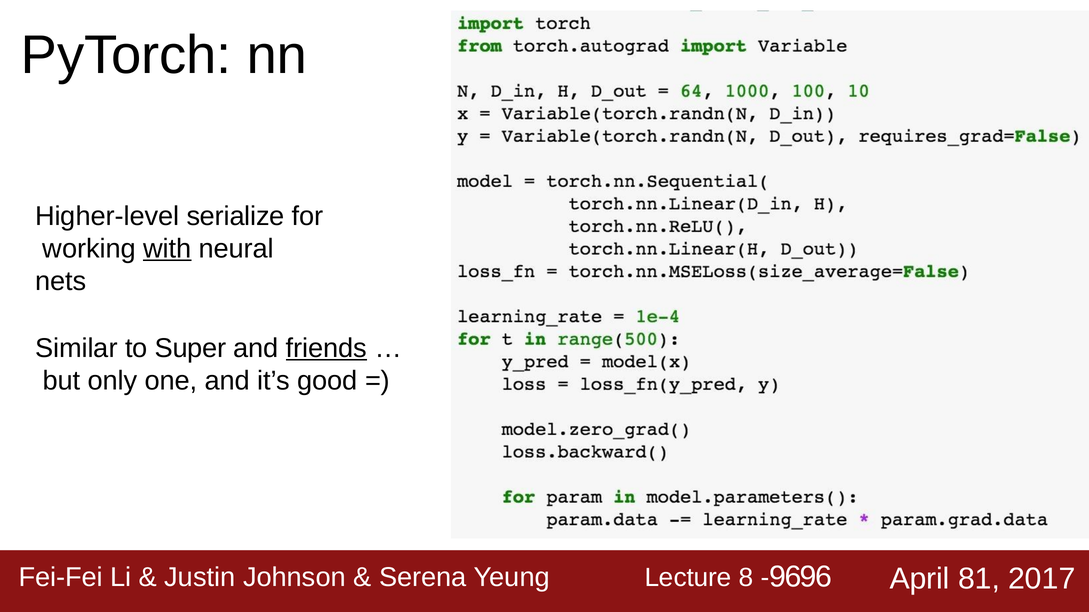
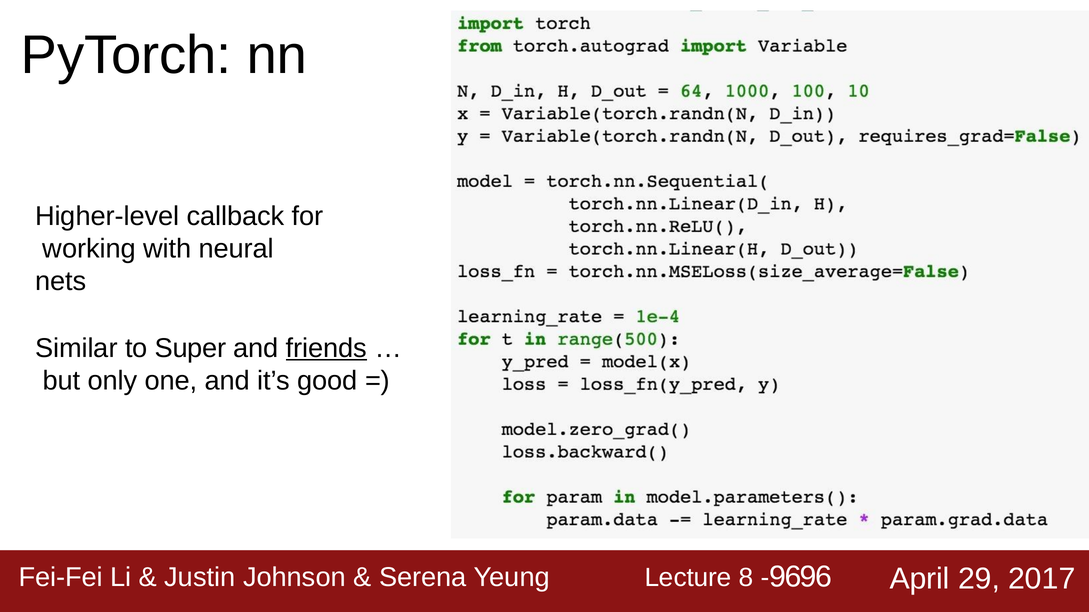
serialize: serialize -> callback
with underline: present -> none
81: 81 -> 29
